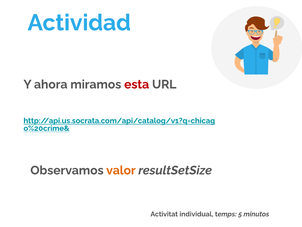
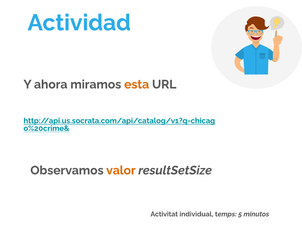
esta colour: red -> orange
